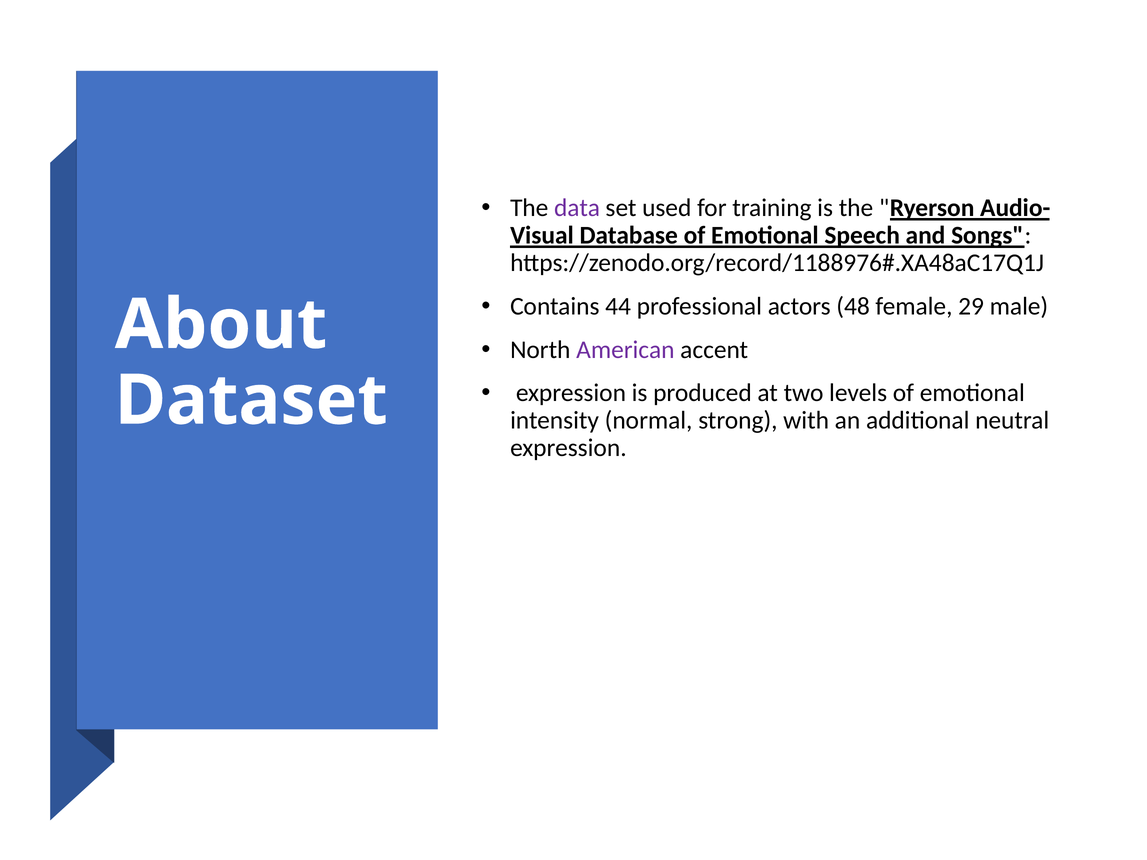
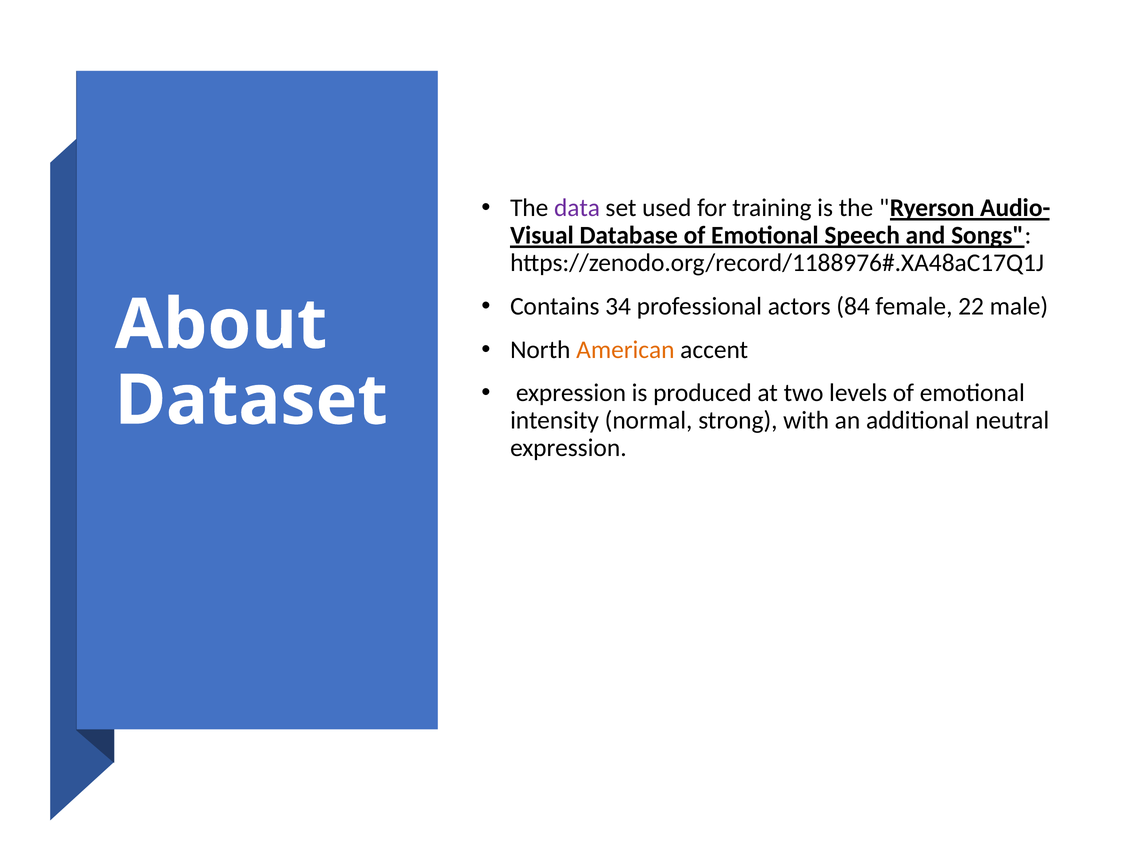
44: 44 -> 34
48: 48 -> 84
29: 29 -> 22
American colour: purple -> orange
